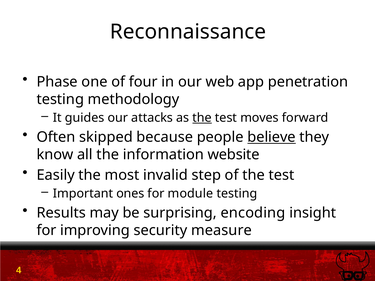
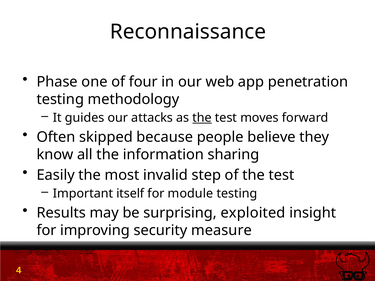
believe underline: present -> none
website: website -> sharing
ones: ones -> itself
encoding: encoding -> exploited
